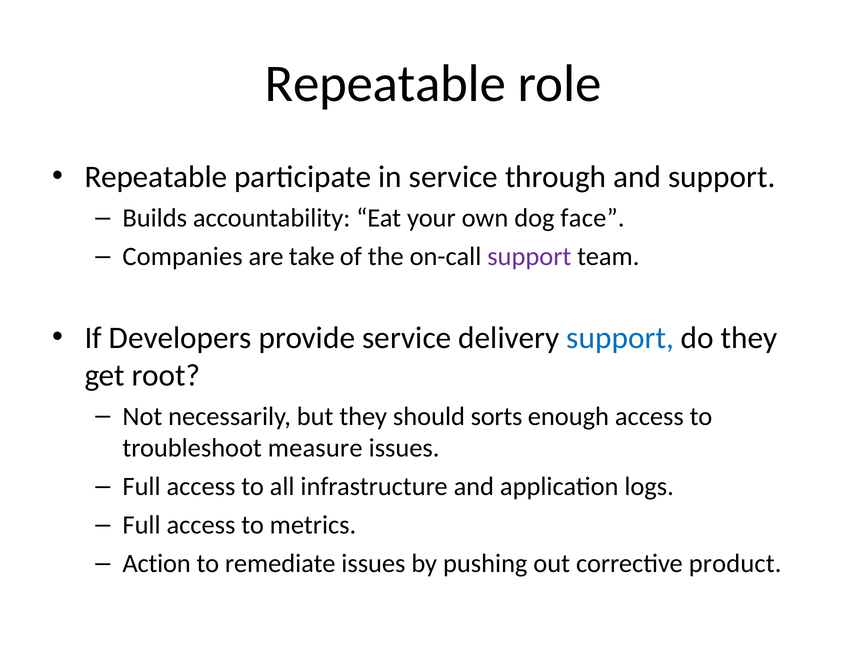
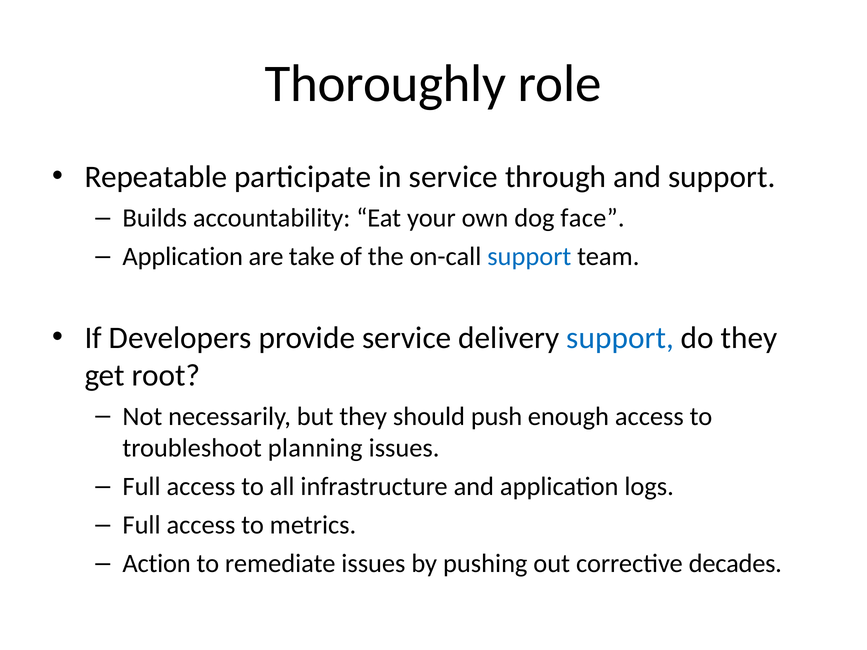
Repeatable at (385, 84): Repeatable -> Thoroughly
Companies at (183, 257): Companies -> Application
support at (529, 257) colour: purple -> blue
sorts: sorts -> push
measure: measure -> planning
product: product -> decades
